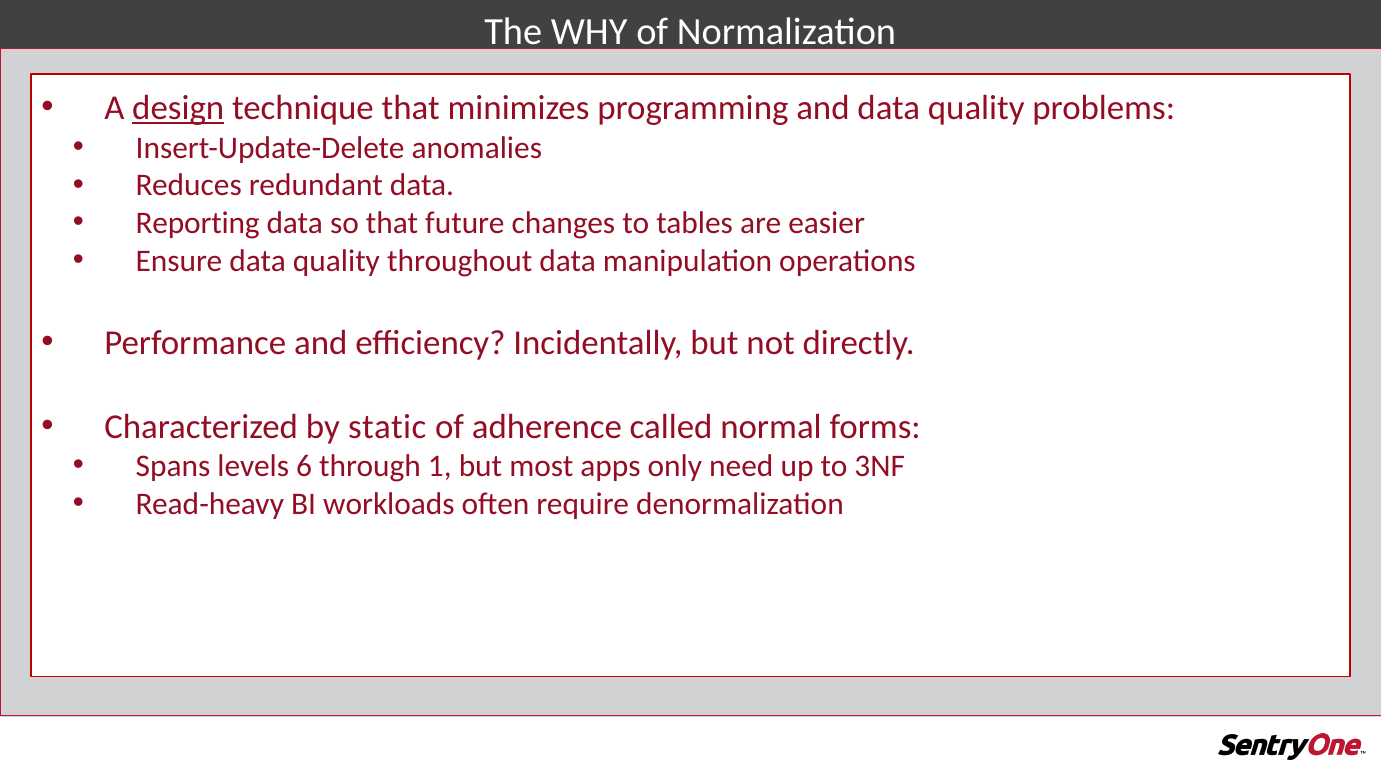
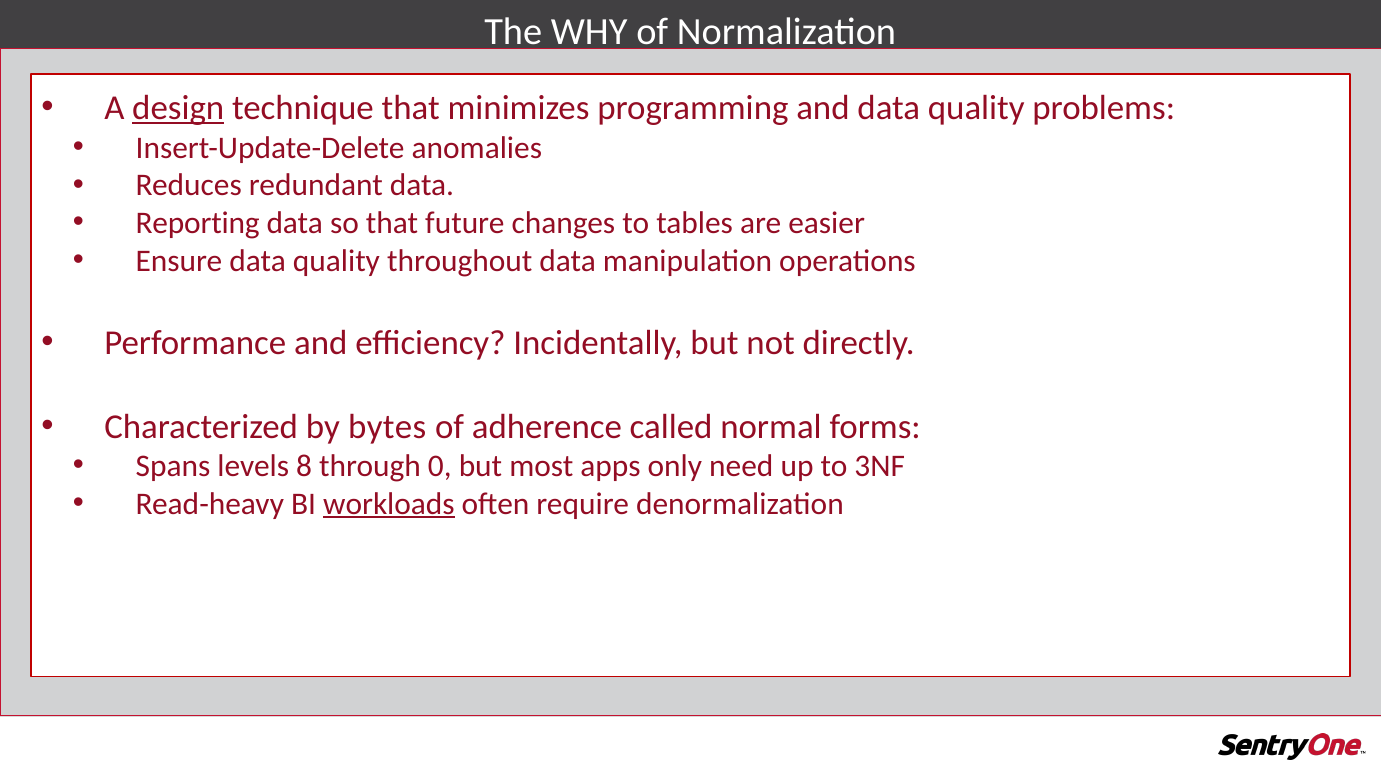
static: static -> bytes
6: 6 -> 8
1: 1 -> 0
workloads underline: none -> present
